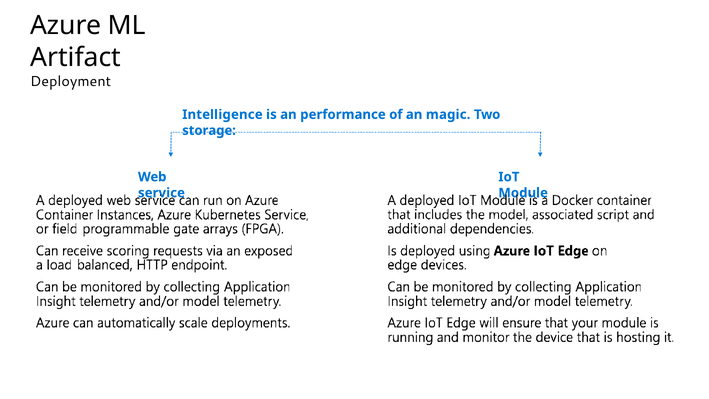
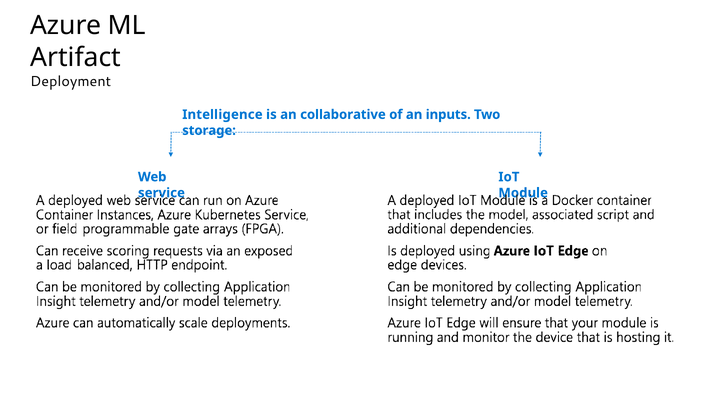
performance: performance -> collaborative
magic: magic -> inputs
